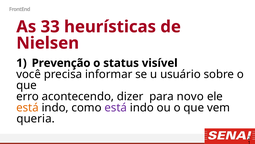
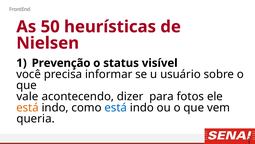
33: 33 -> 50
erro: erro -> vale
novo: novo -> fotos
está at (116, 107) colour: purple -> blue
